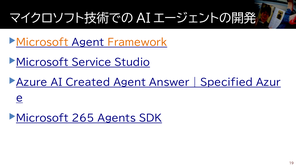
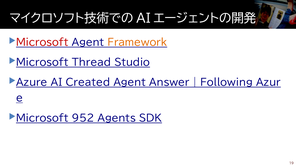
Microsoft at (42, 43) colour: orange -> red
Service: Service -> Thread
Specified: Specified -> Following
265: 265 -> 952
